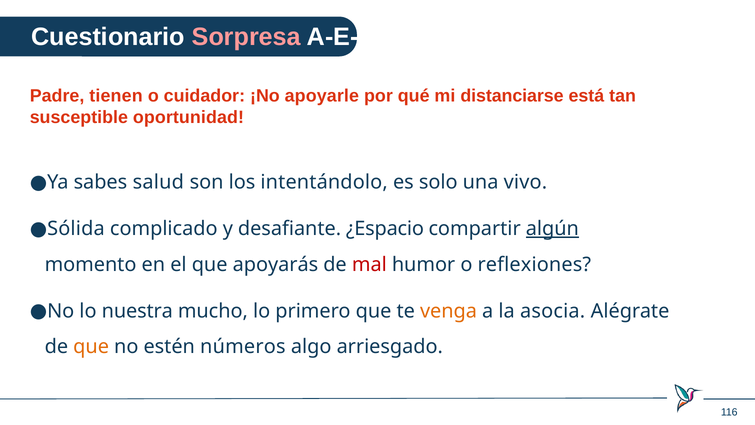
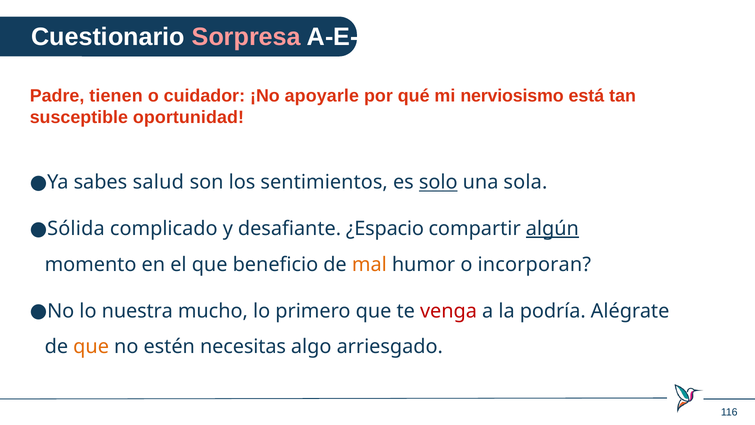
distanciarse: distanciarse -> nerviosismo
intentándolo: intentándolo -> sentimientos
solo underline: none -> present
vivo: vivo -> sola
apoyarás: apoyarás -> beneficio
mal colour: red -> orange
reflexiones: reflexiones -> incorporan
venga colour: orange -> red
asocia: asocia -> podría
números: números -> necesitas
